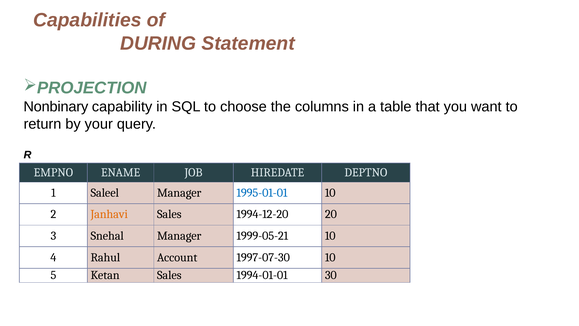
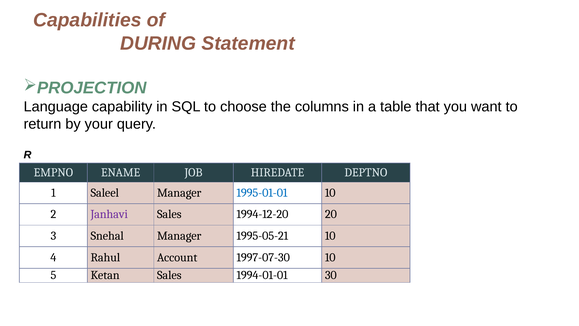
Nonbinary: Nonbinary -> Language
Janhavi colour: orange -> purple
1999-05-21: 1999-05-21 -> 1995-05-21
